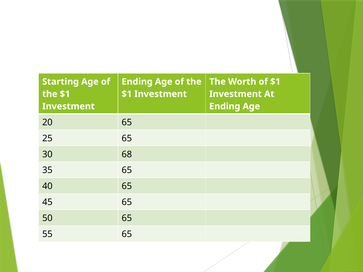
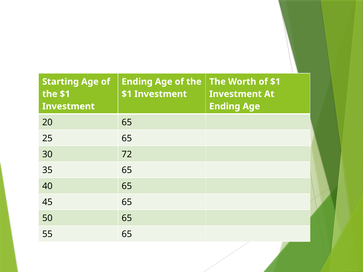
68: 68 -> 72
